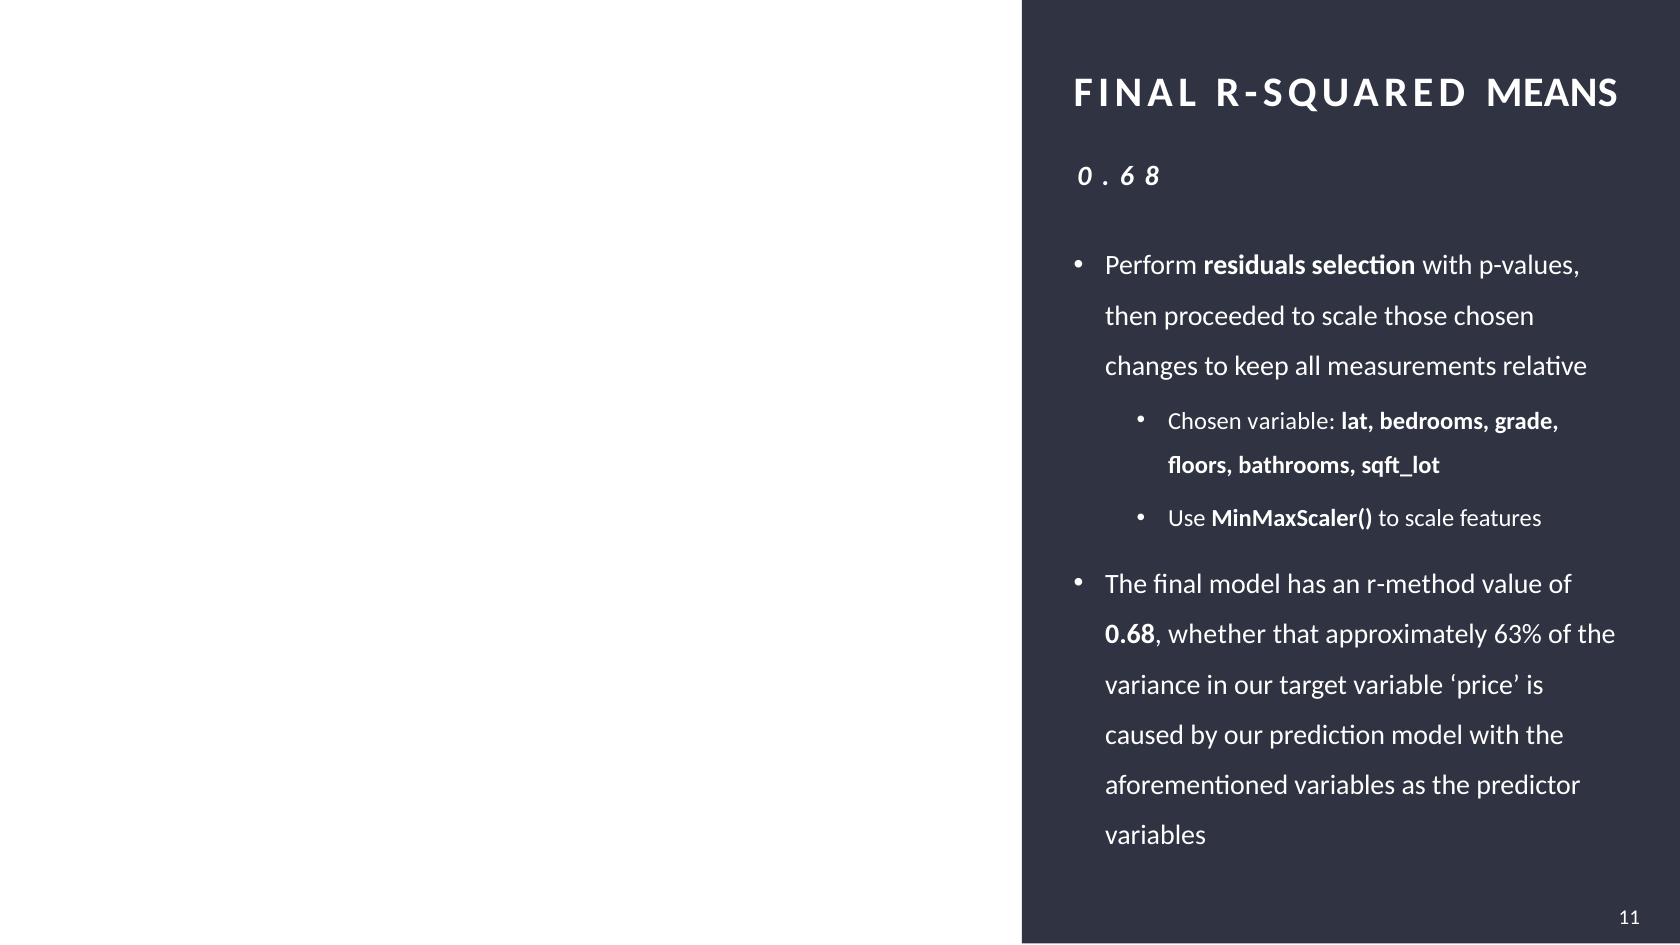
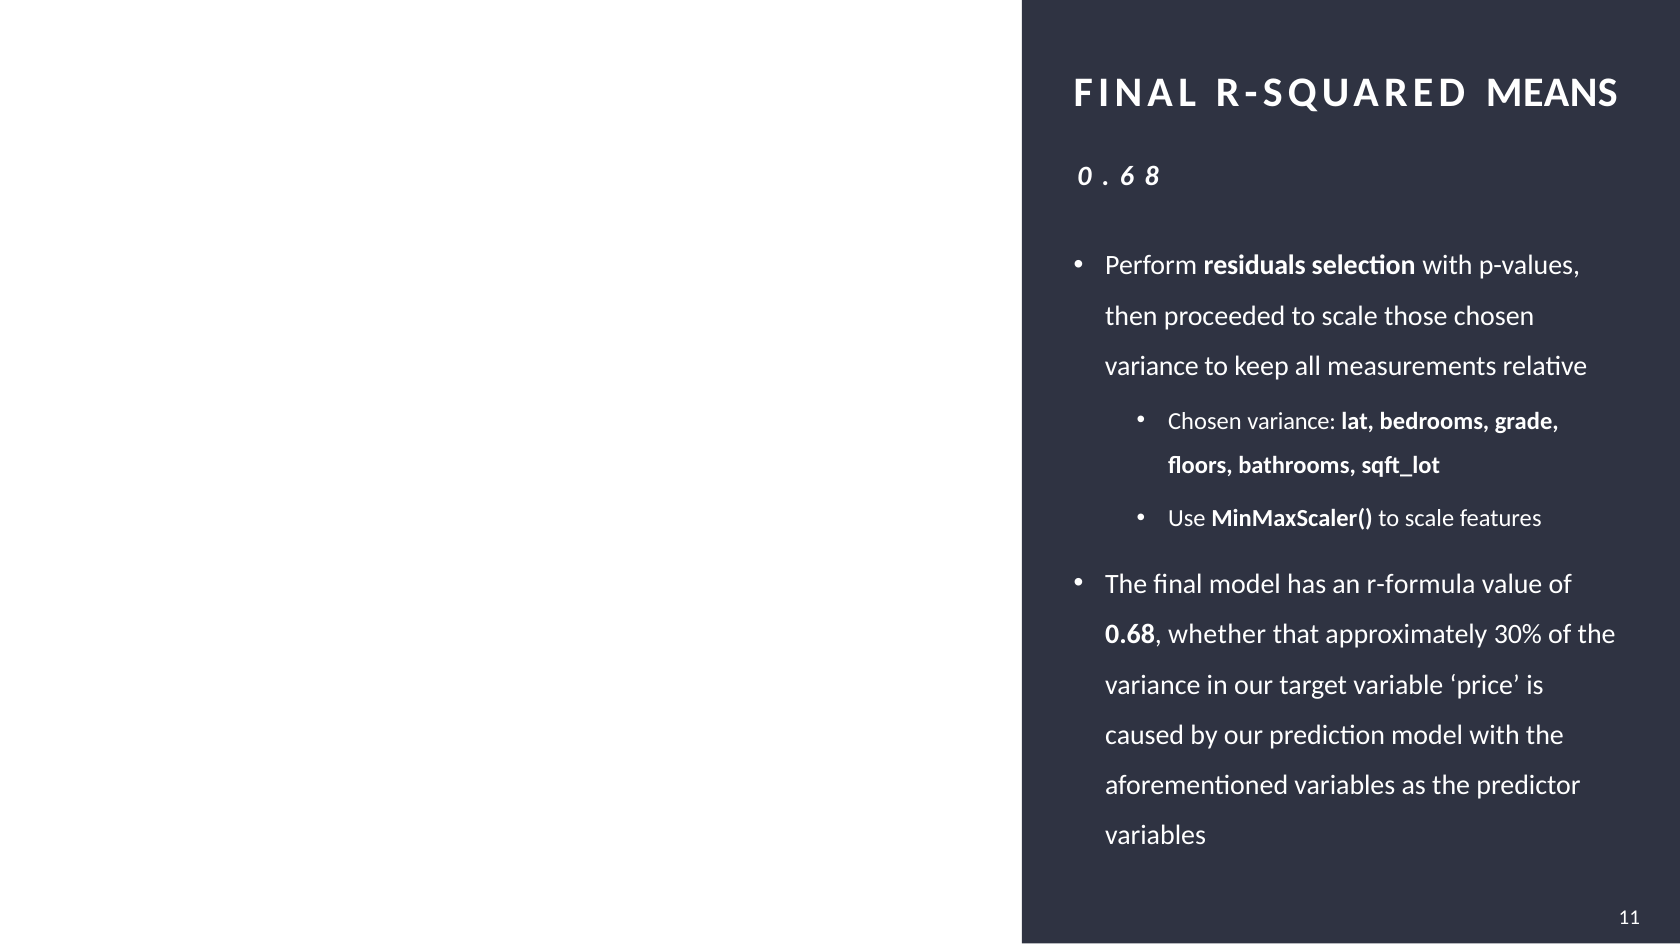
changes at (1152, 366): changes -> variance
variable at (1291, 421): variable -> variance
r-method: r-method -> r-formula
63%: 63% -> 30%
